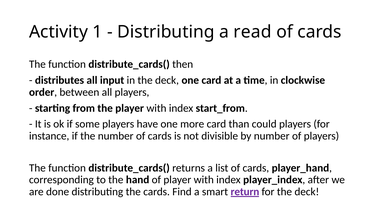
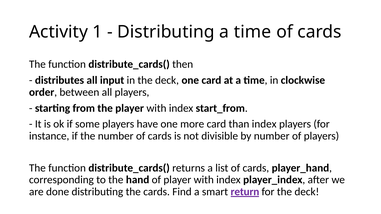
Distributing a read: read -> time
than could: could -> index
